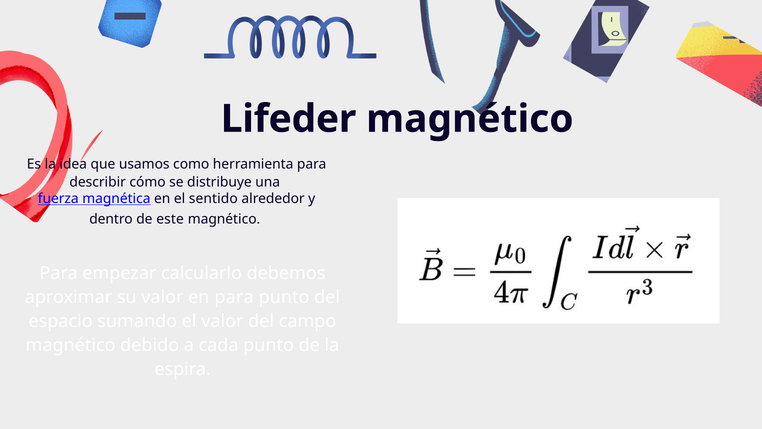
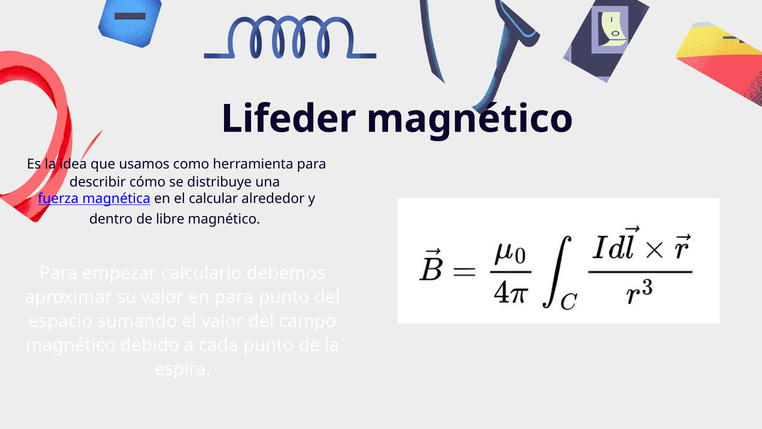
sentido: sentido -> calcular
este: este -> libre
